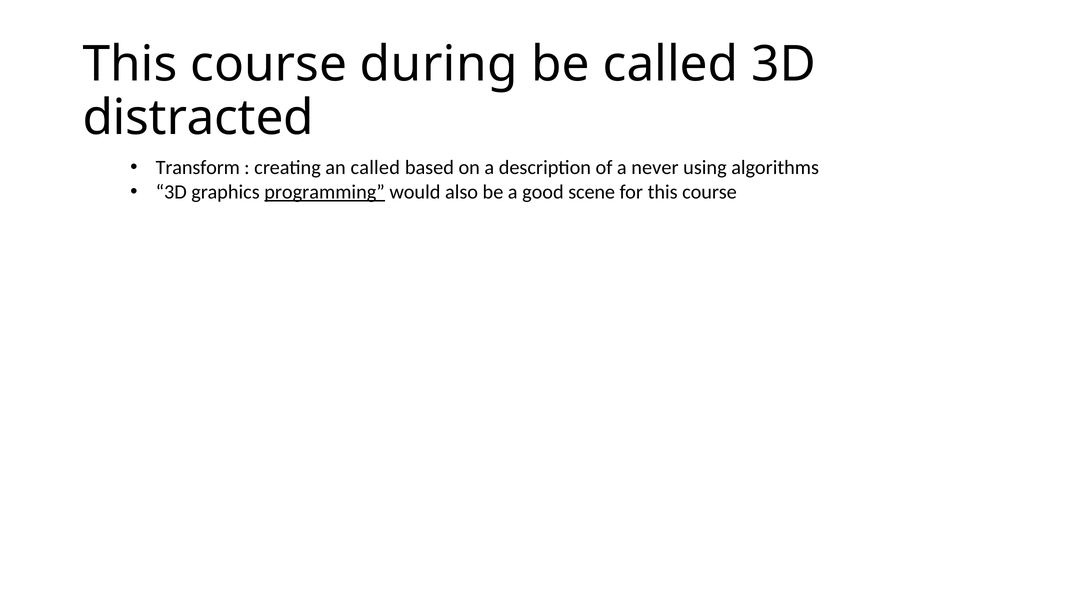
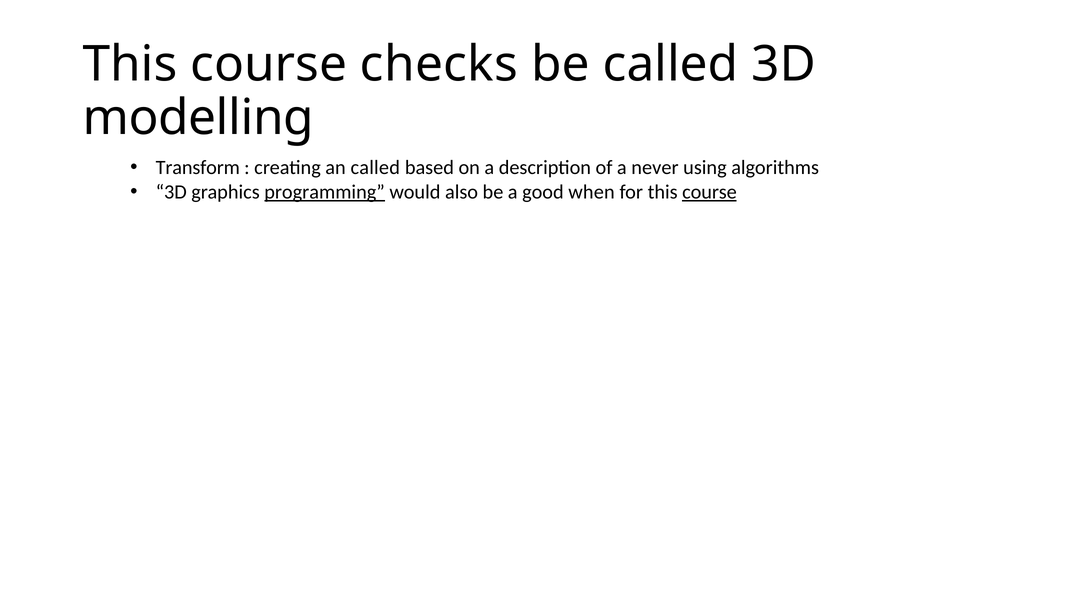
during: during -> checks
distracted: distracted -> modelling
scene: scene -> when
course at (710, 192) underline: none -> present
